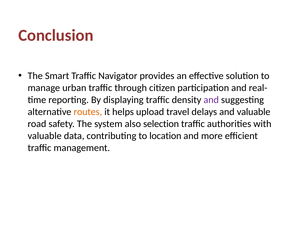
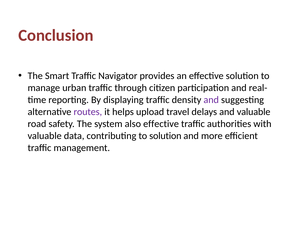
routes colour: orange -> purple
also selection: selection -> effective
to location: location -> solution
